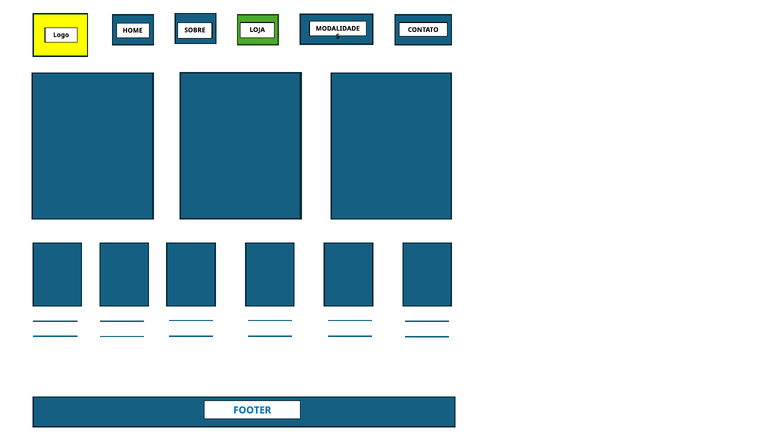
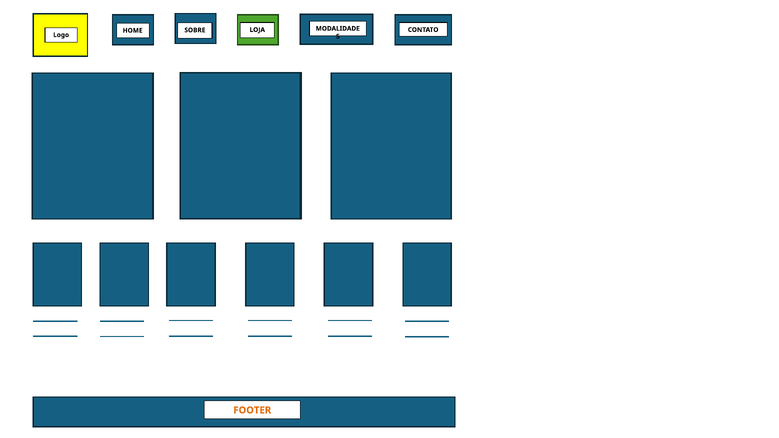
FOOTER colour: blue -> orange
